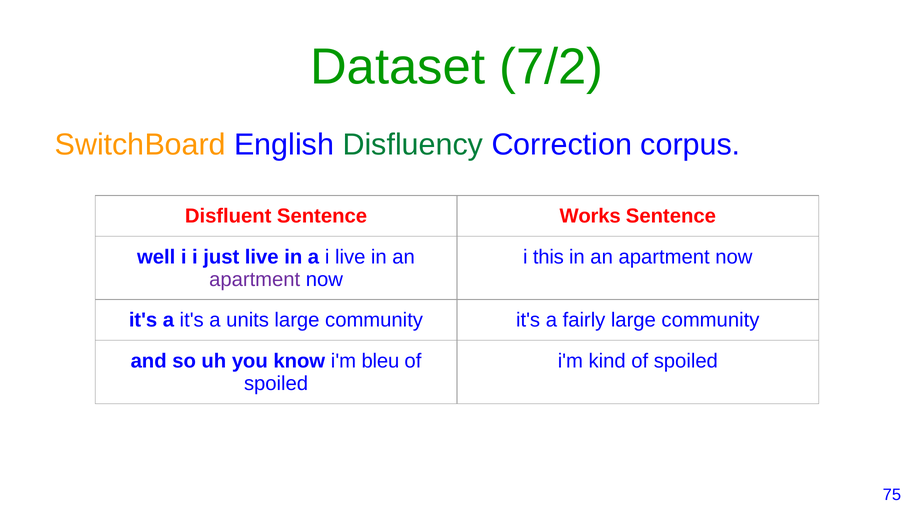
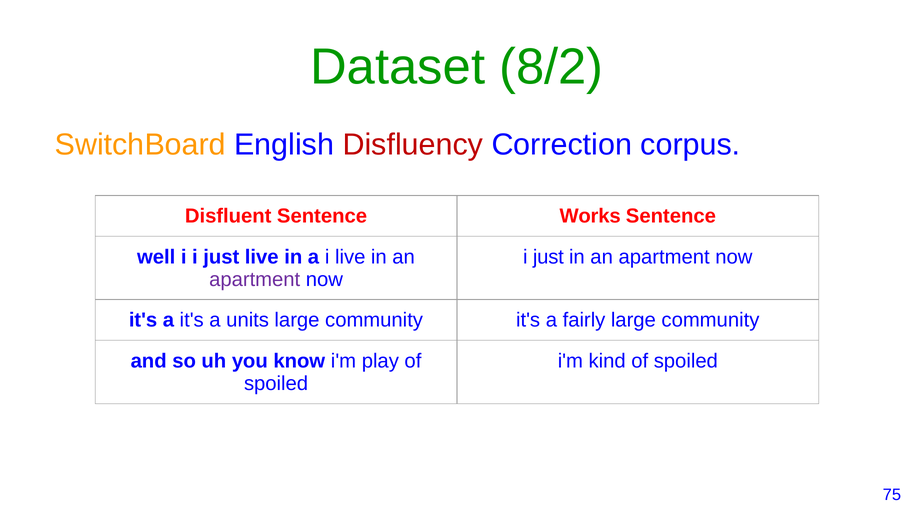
7/2: 7/2 -> 8/2
Disfluency colour: green -> red
this at (548, 257): this -> just
bleu: bleu -> play
